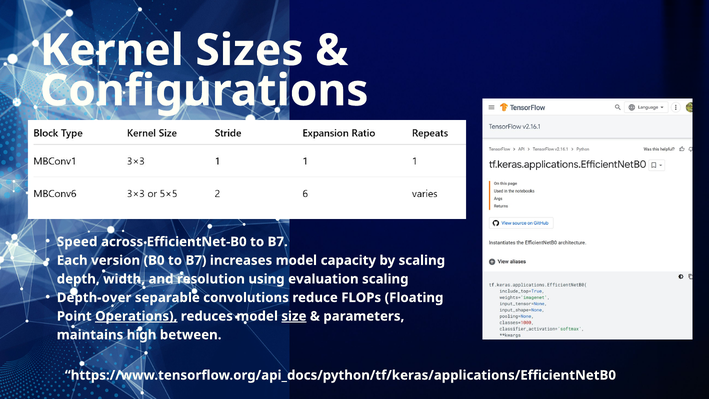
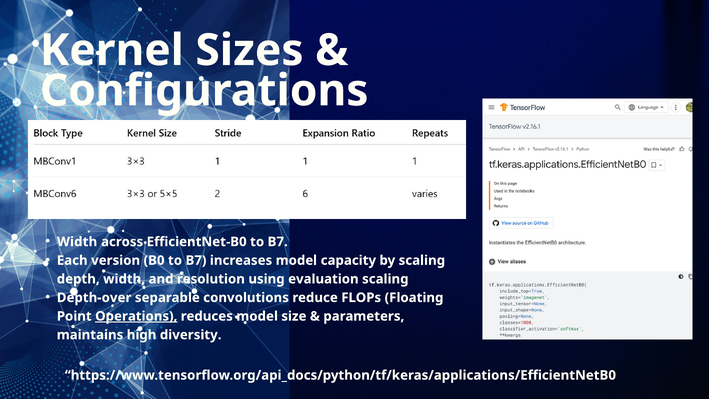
Speed at (77, 242): Speed -> Width
size underline: present -> none
between: between -> diversity
